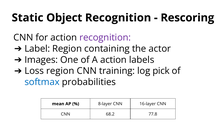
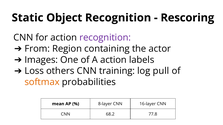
Label: Label -> From
Loss region: region -> others
pick: pick -> pull
softmax colour: blue -> orange
